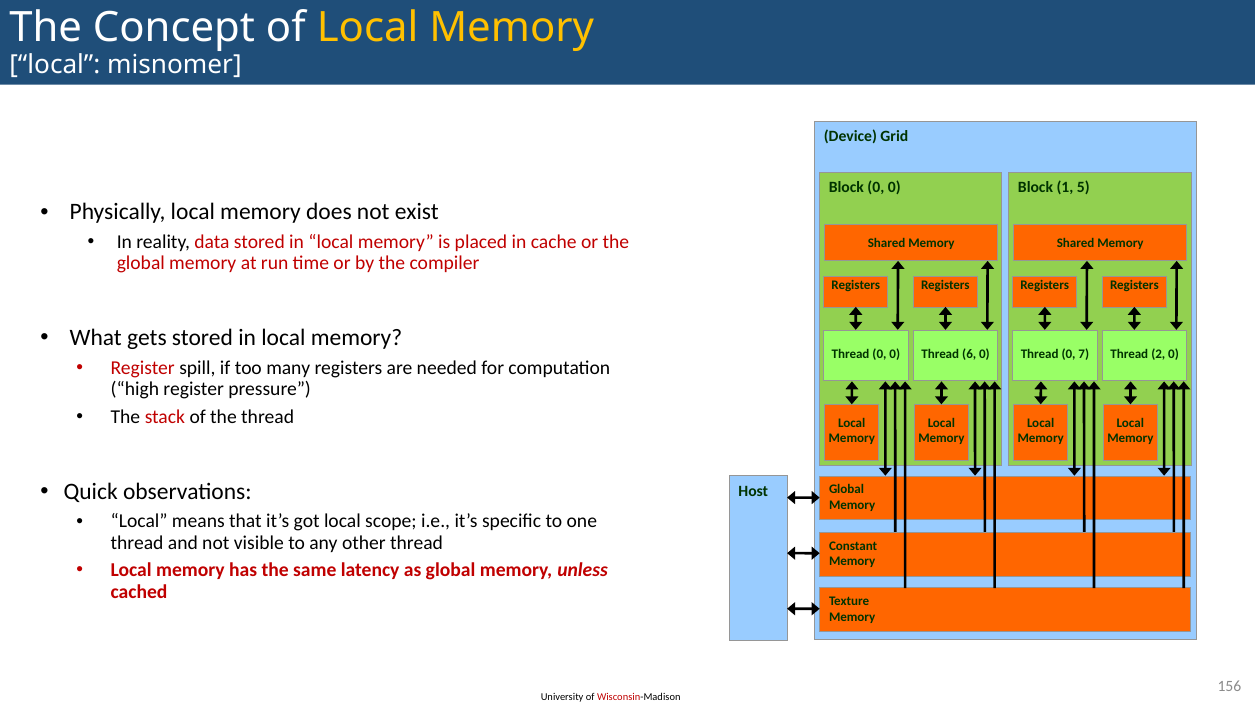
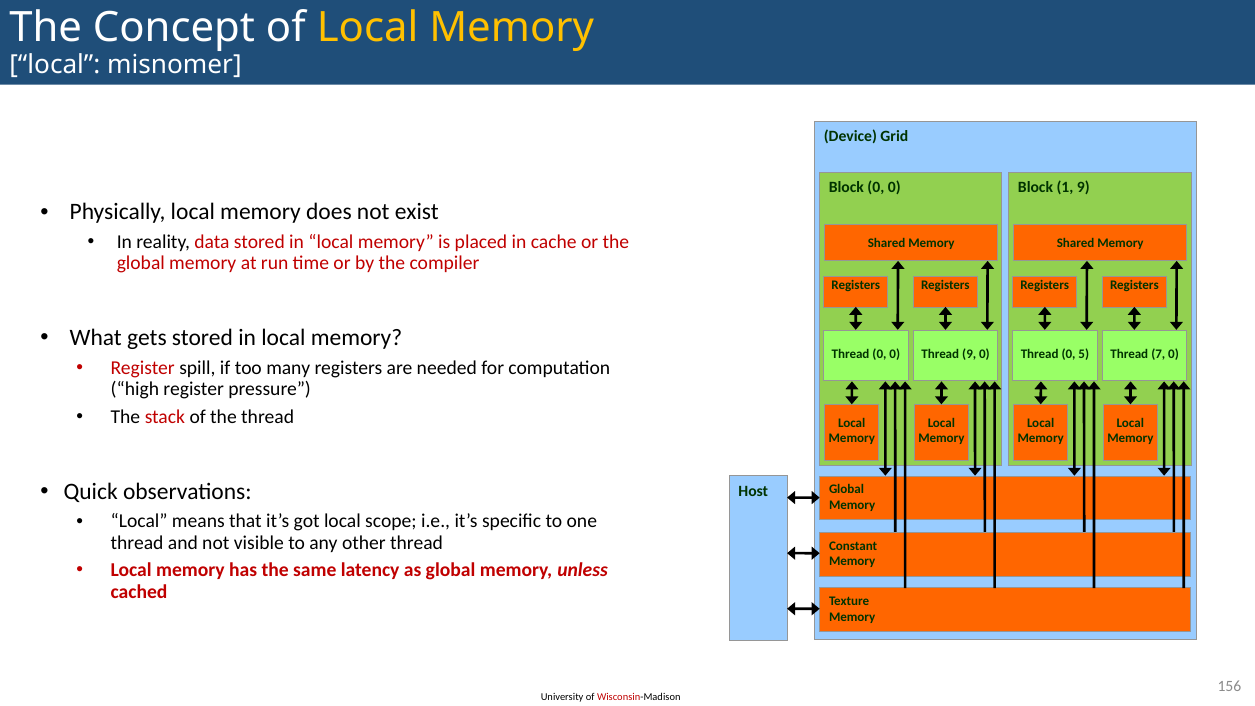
1 5: 5 -> 9
Thread 6: 6 -> 9
7: 7 -> 5
2: 2 -> 7
